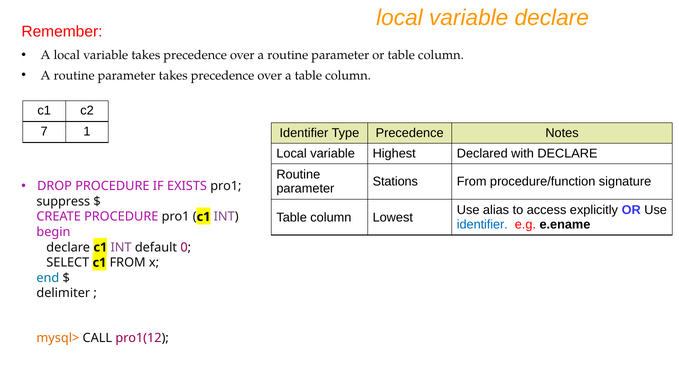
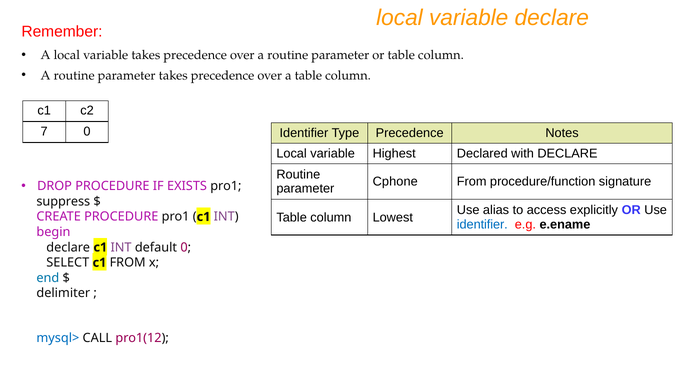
7 1: 1 -> 0
Stations: Stations -> Cphone
mysql> colour: orange -> blue
